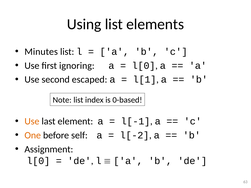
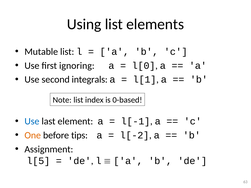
Minutes: Minutes -> Mutable
escaped: escaped -> integrals
Use at (32, 121) colour: orange -> blue
self: self -> tips
l[0 at (38, 161): l[0 -> l[5
